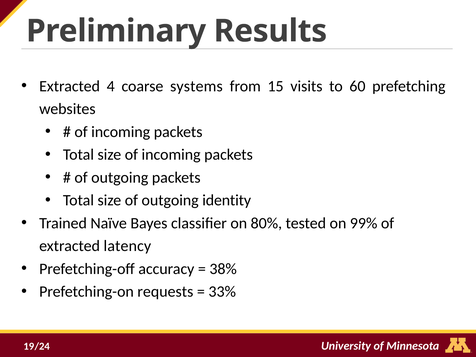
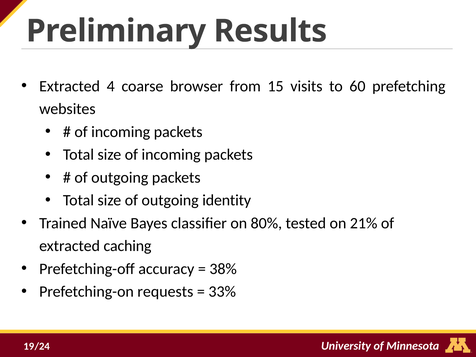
systems: systems -> browser
99%: 99% -> 21%
latency: latency -> caching
